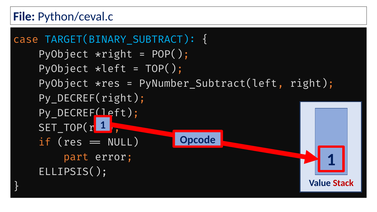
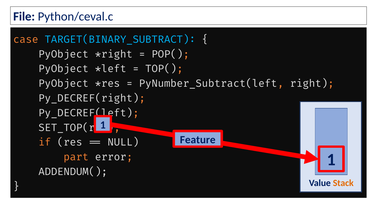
Opcode: Opcode -> Feature
ELLIPSIS(: ELLIPSIS( -> ADDENDUM(
Stack colour: red -> orange
